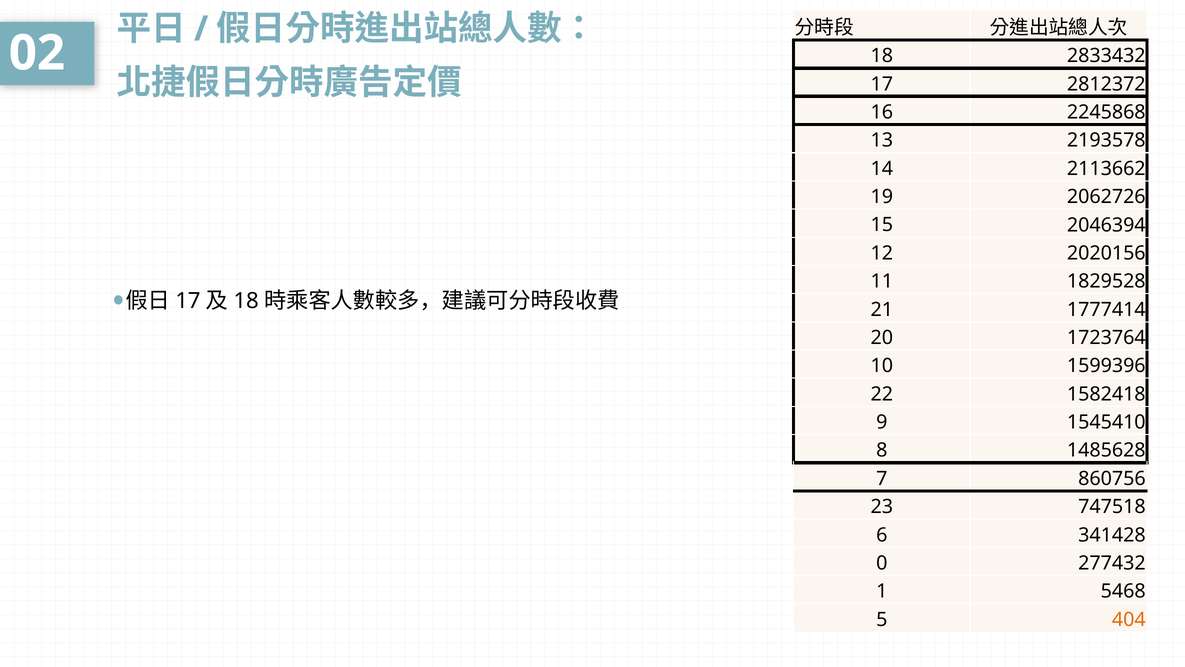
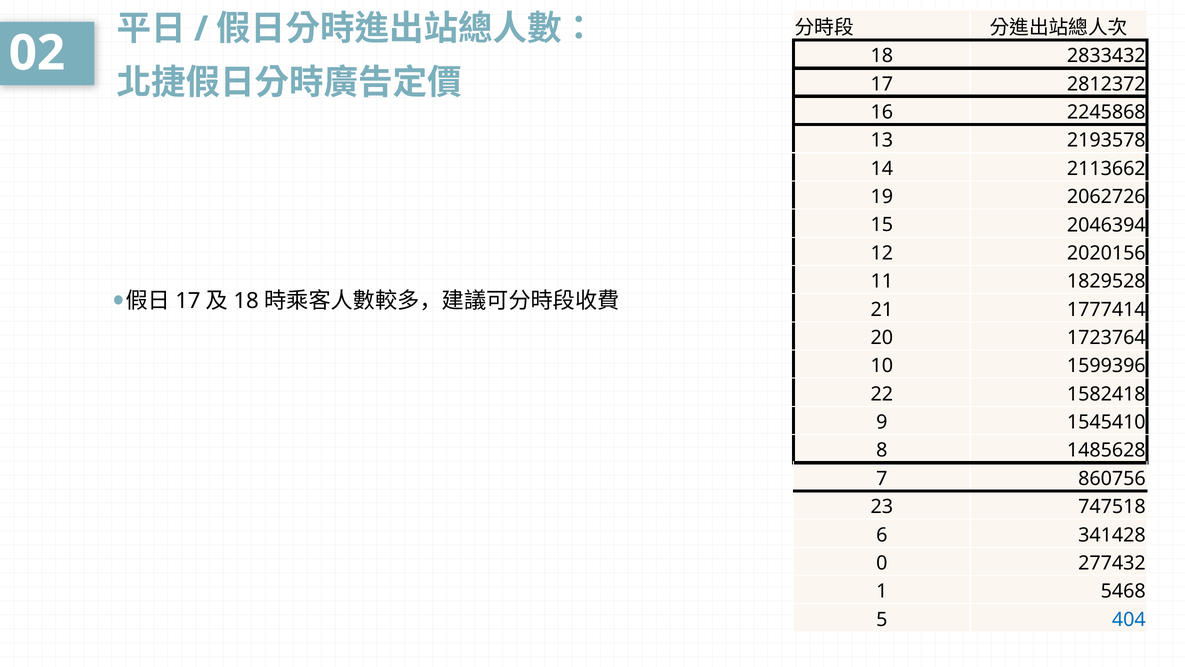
404 colour: orange -> blue
